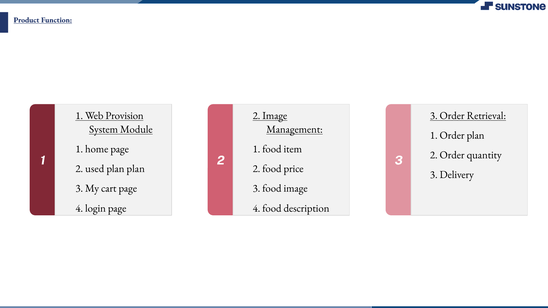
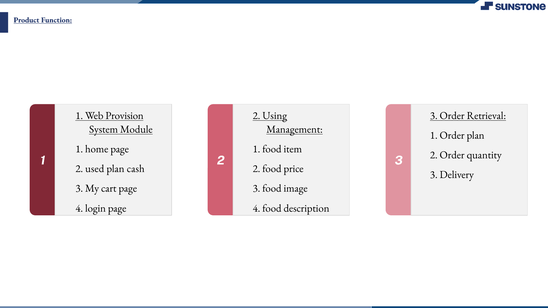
2 Image: Image -> Using
plan plan: plan -> cash
